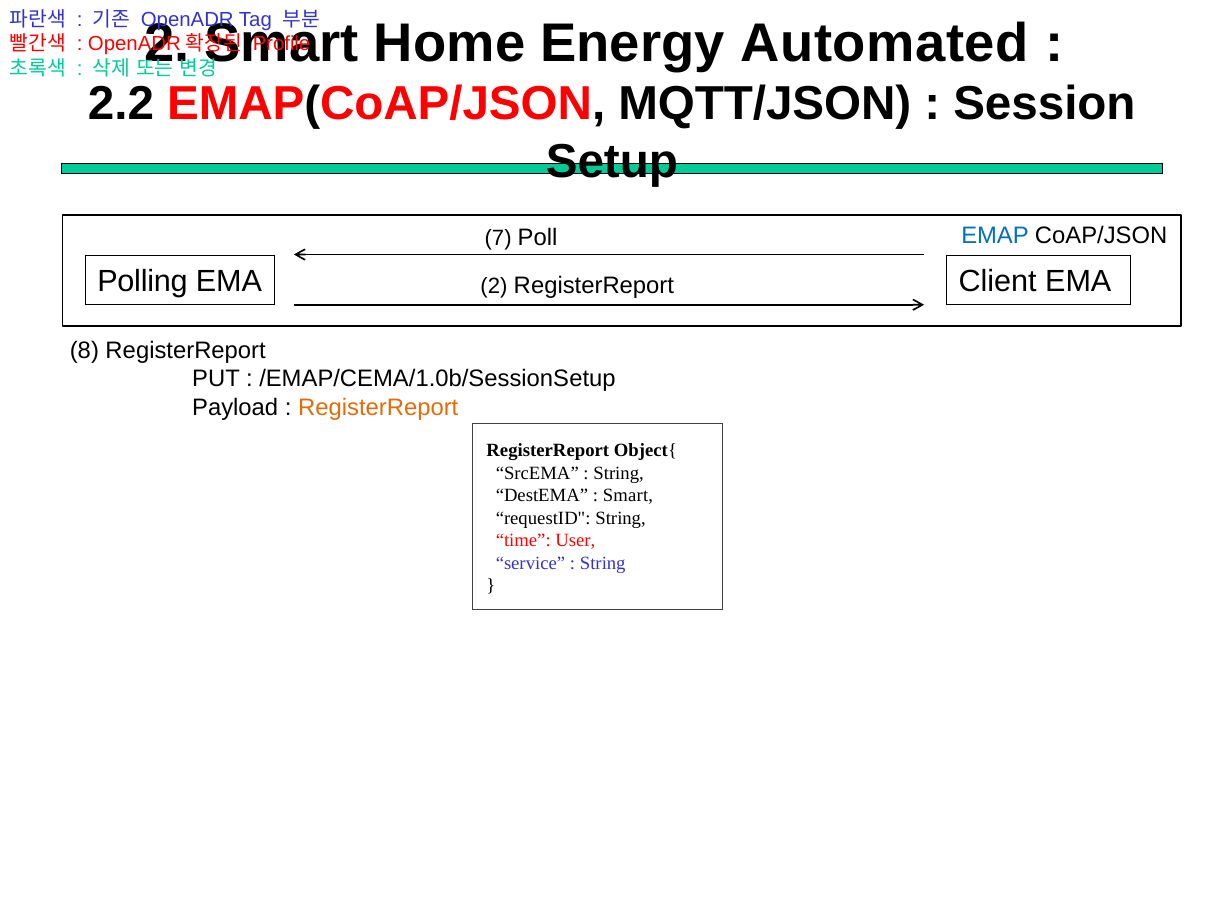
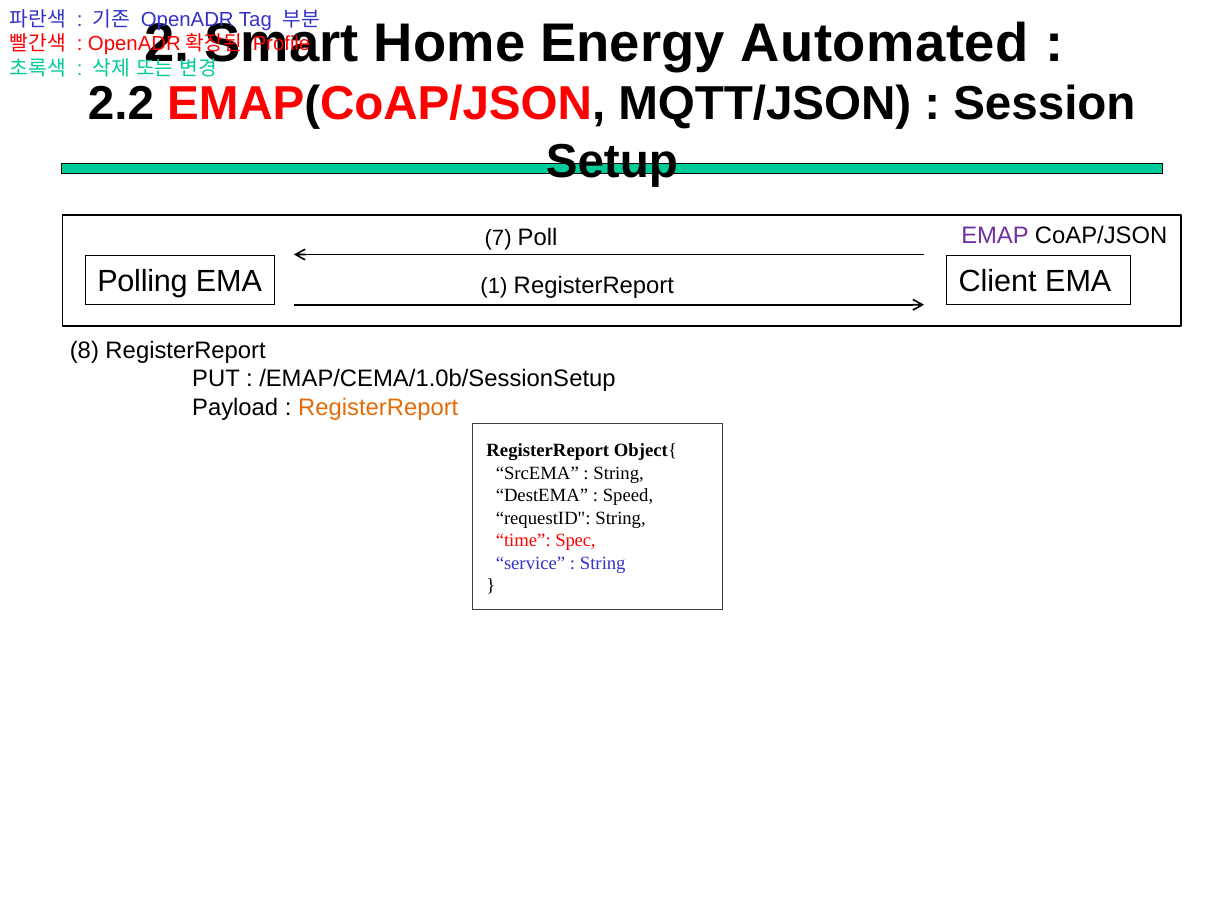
EMAP colour: blue -> purple
EMA 2: 2 -> 1
Smart at (628, 496): Smart -> Speed
User: User -> Spec
